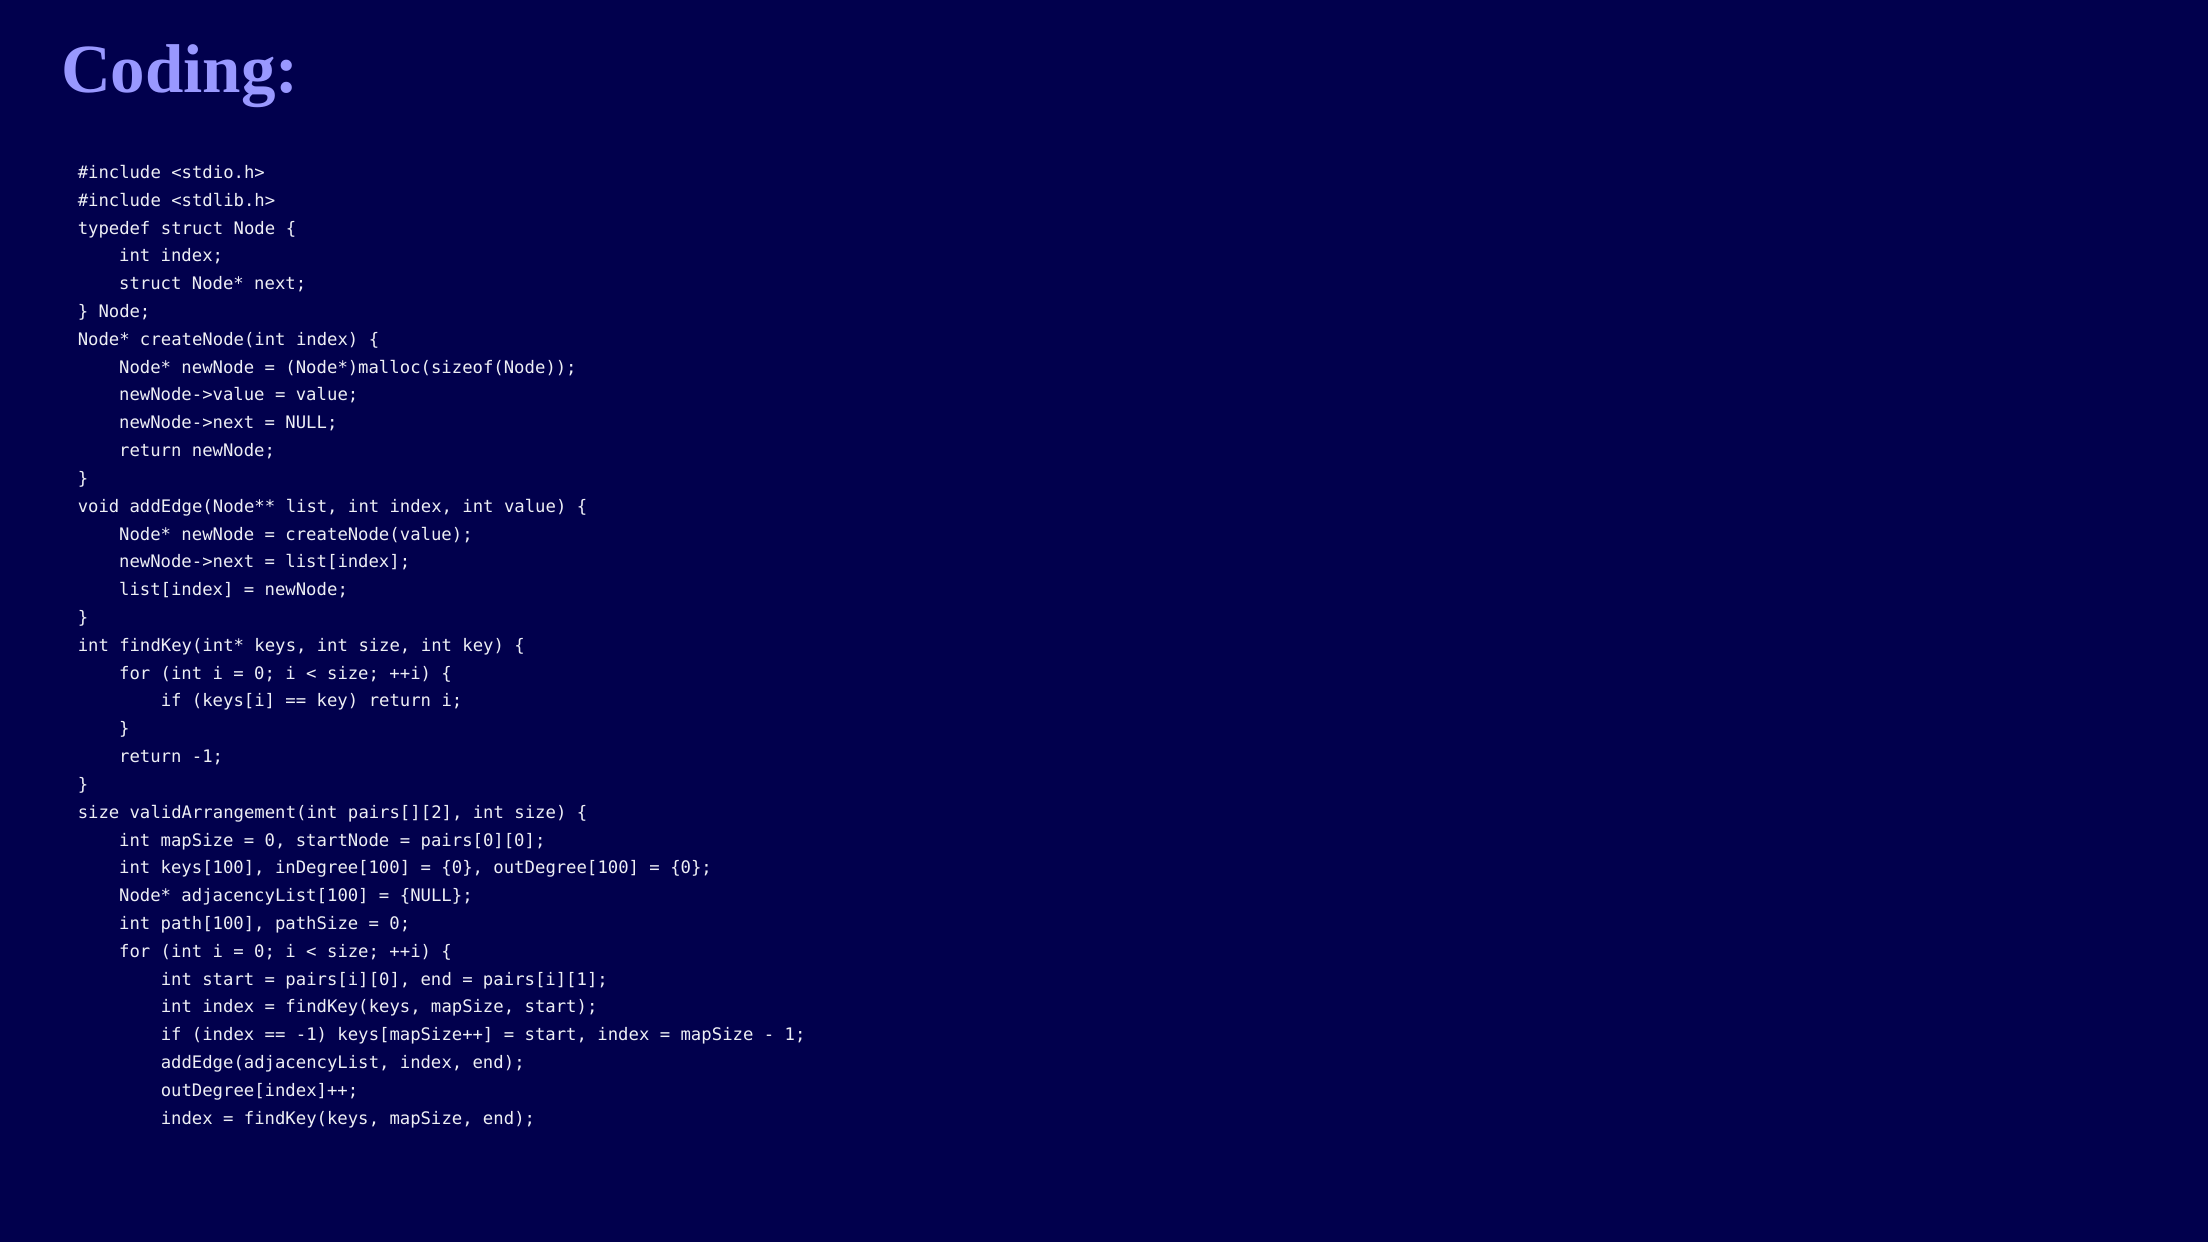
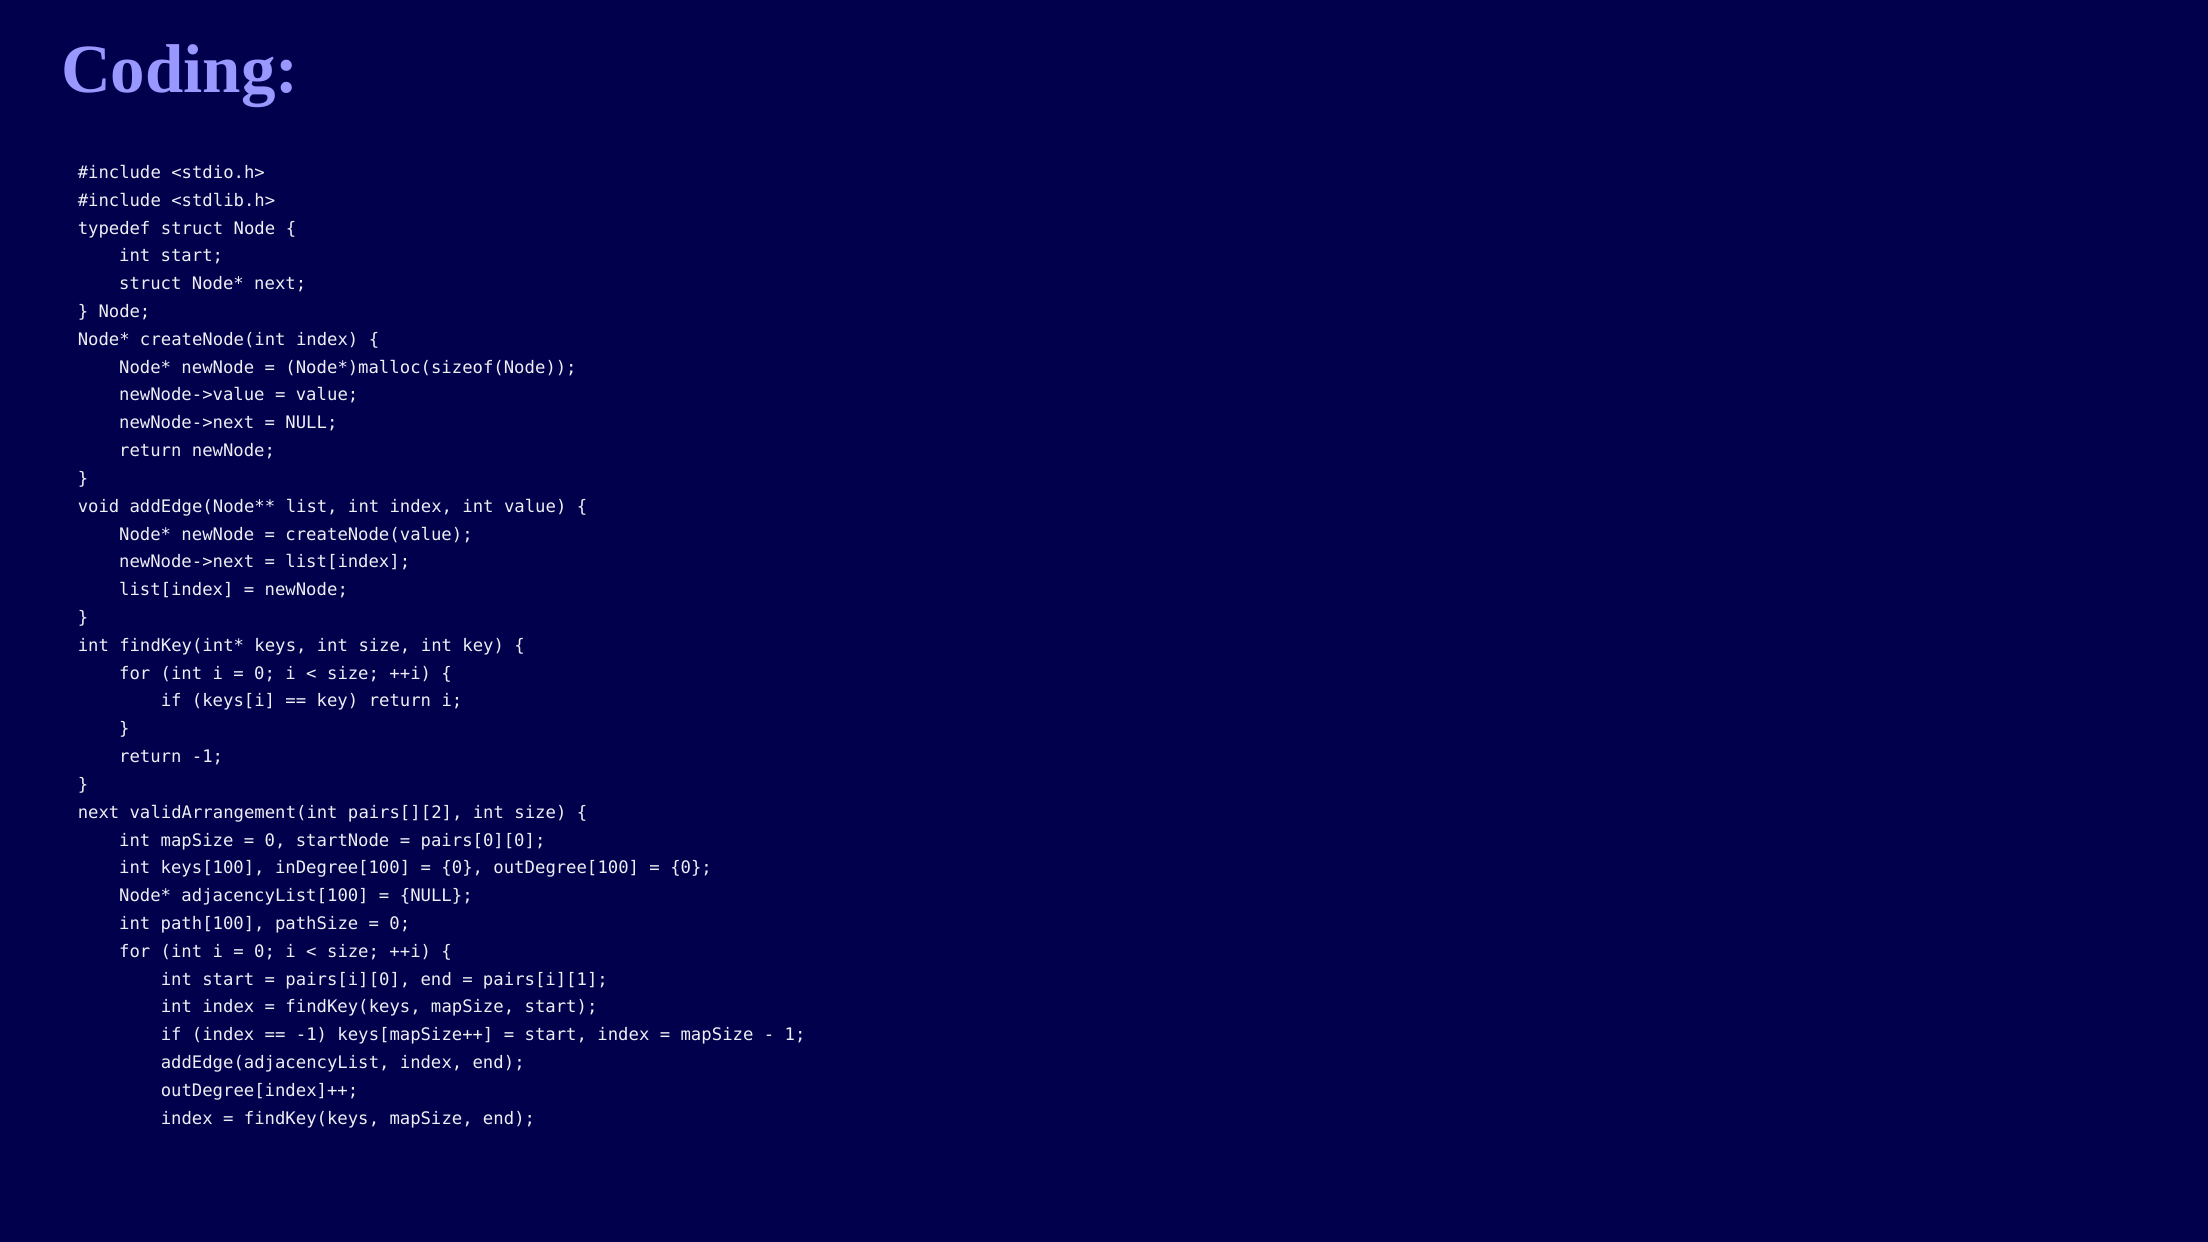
index at (192, 256): index -> start
size at (99, 813): size -> next
